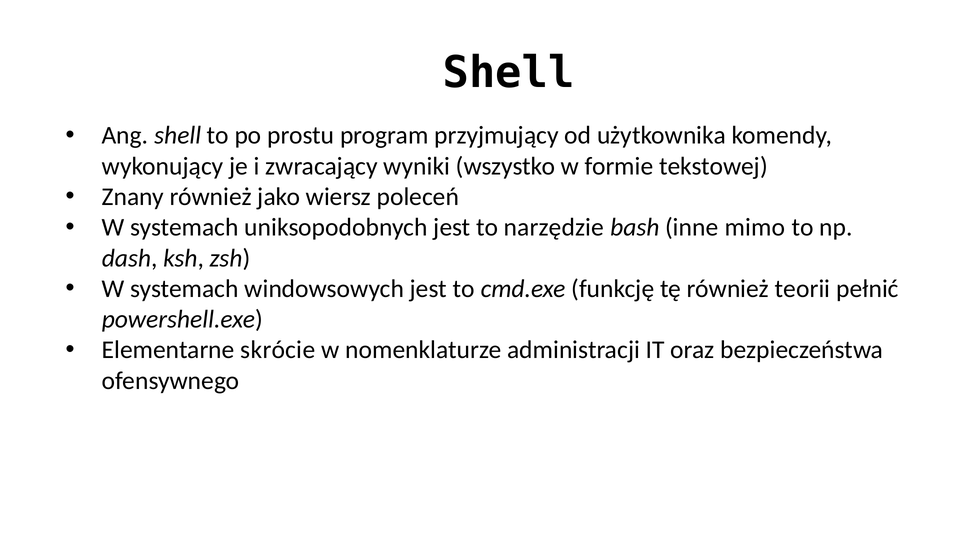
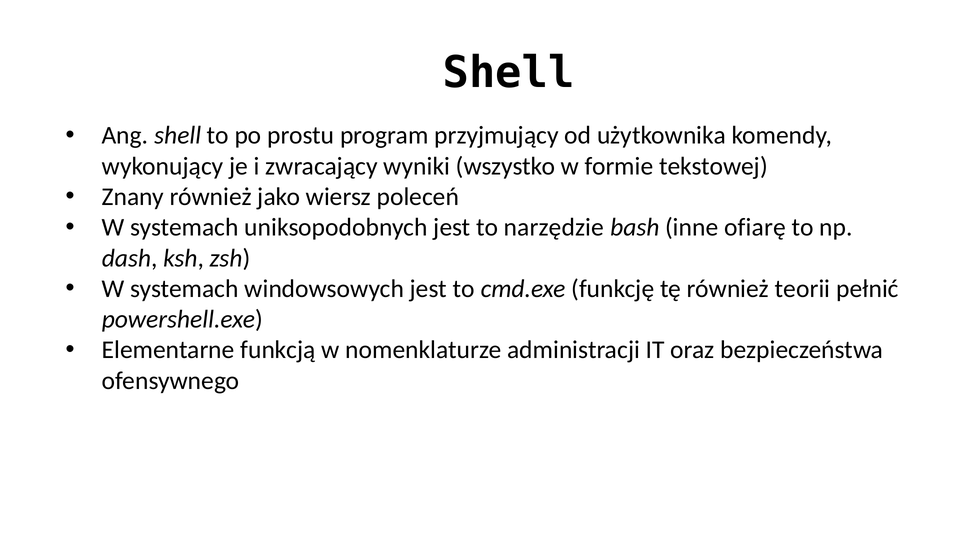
mimo: mimo -> ofiarę
skrócie: skrócie -> funkcją
